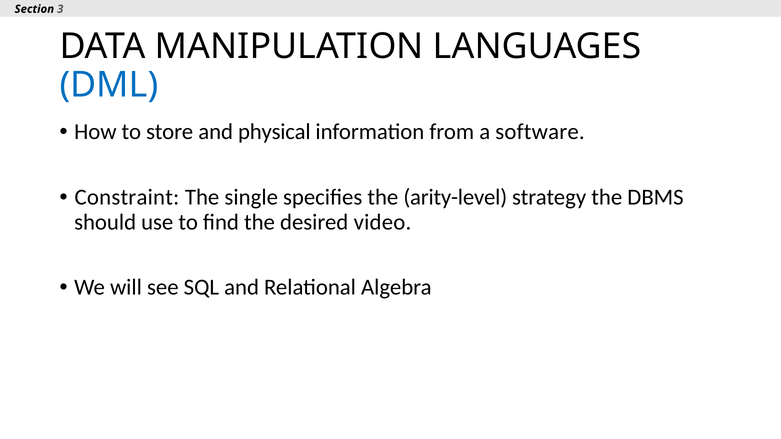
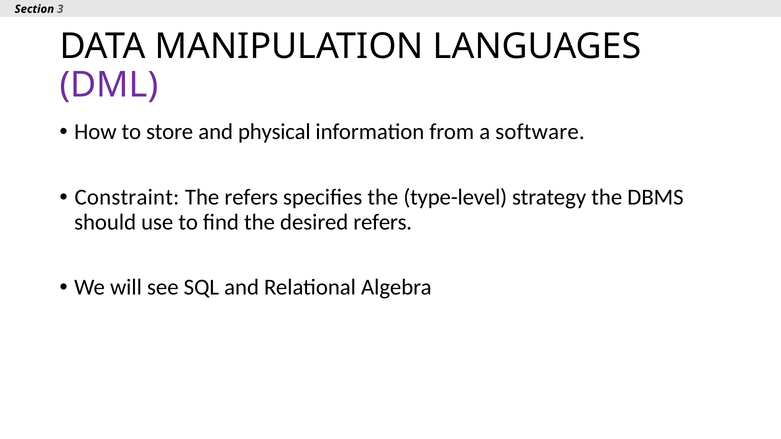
DML colour: blue -> purple
The single: single -> refers
arity-level: arity-level -> type-level
desired video: video -> refers
